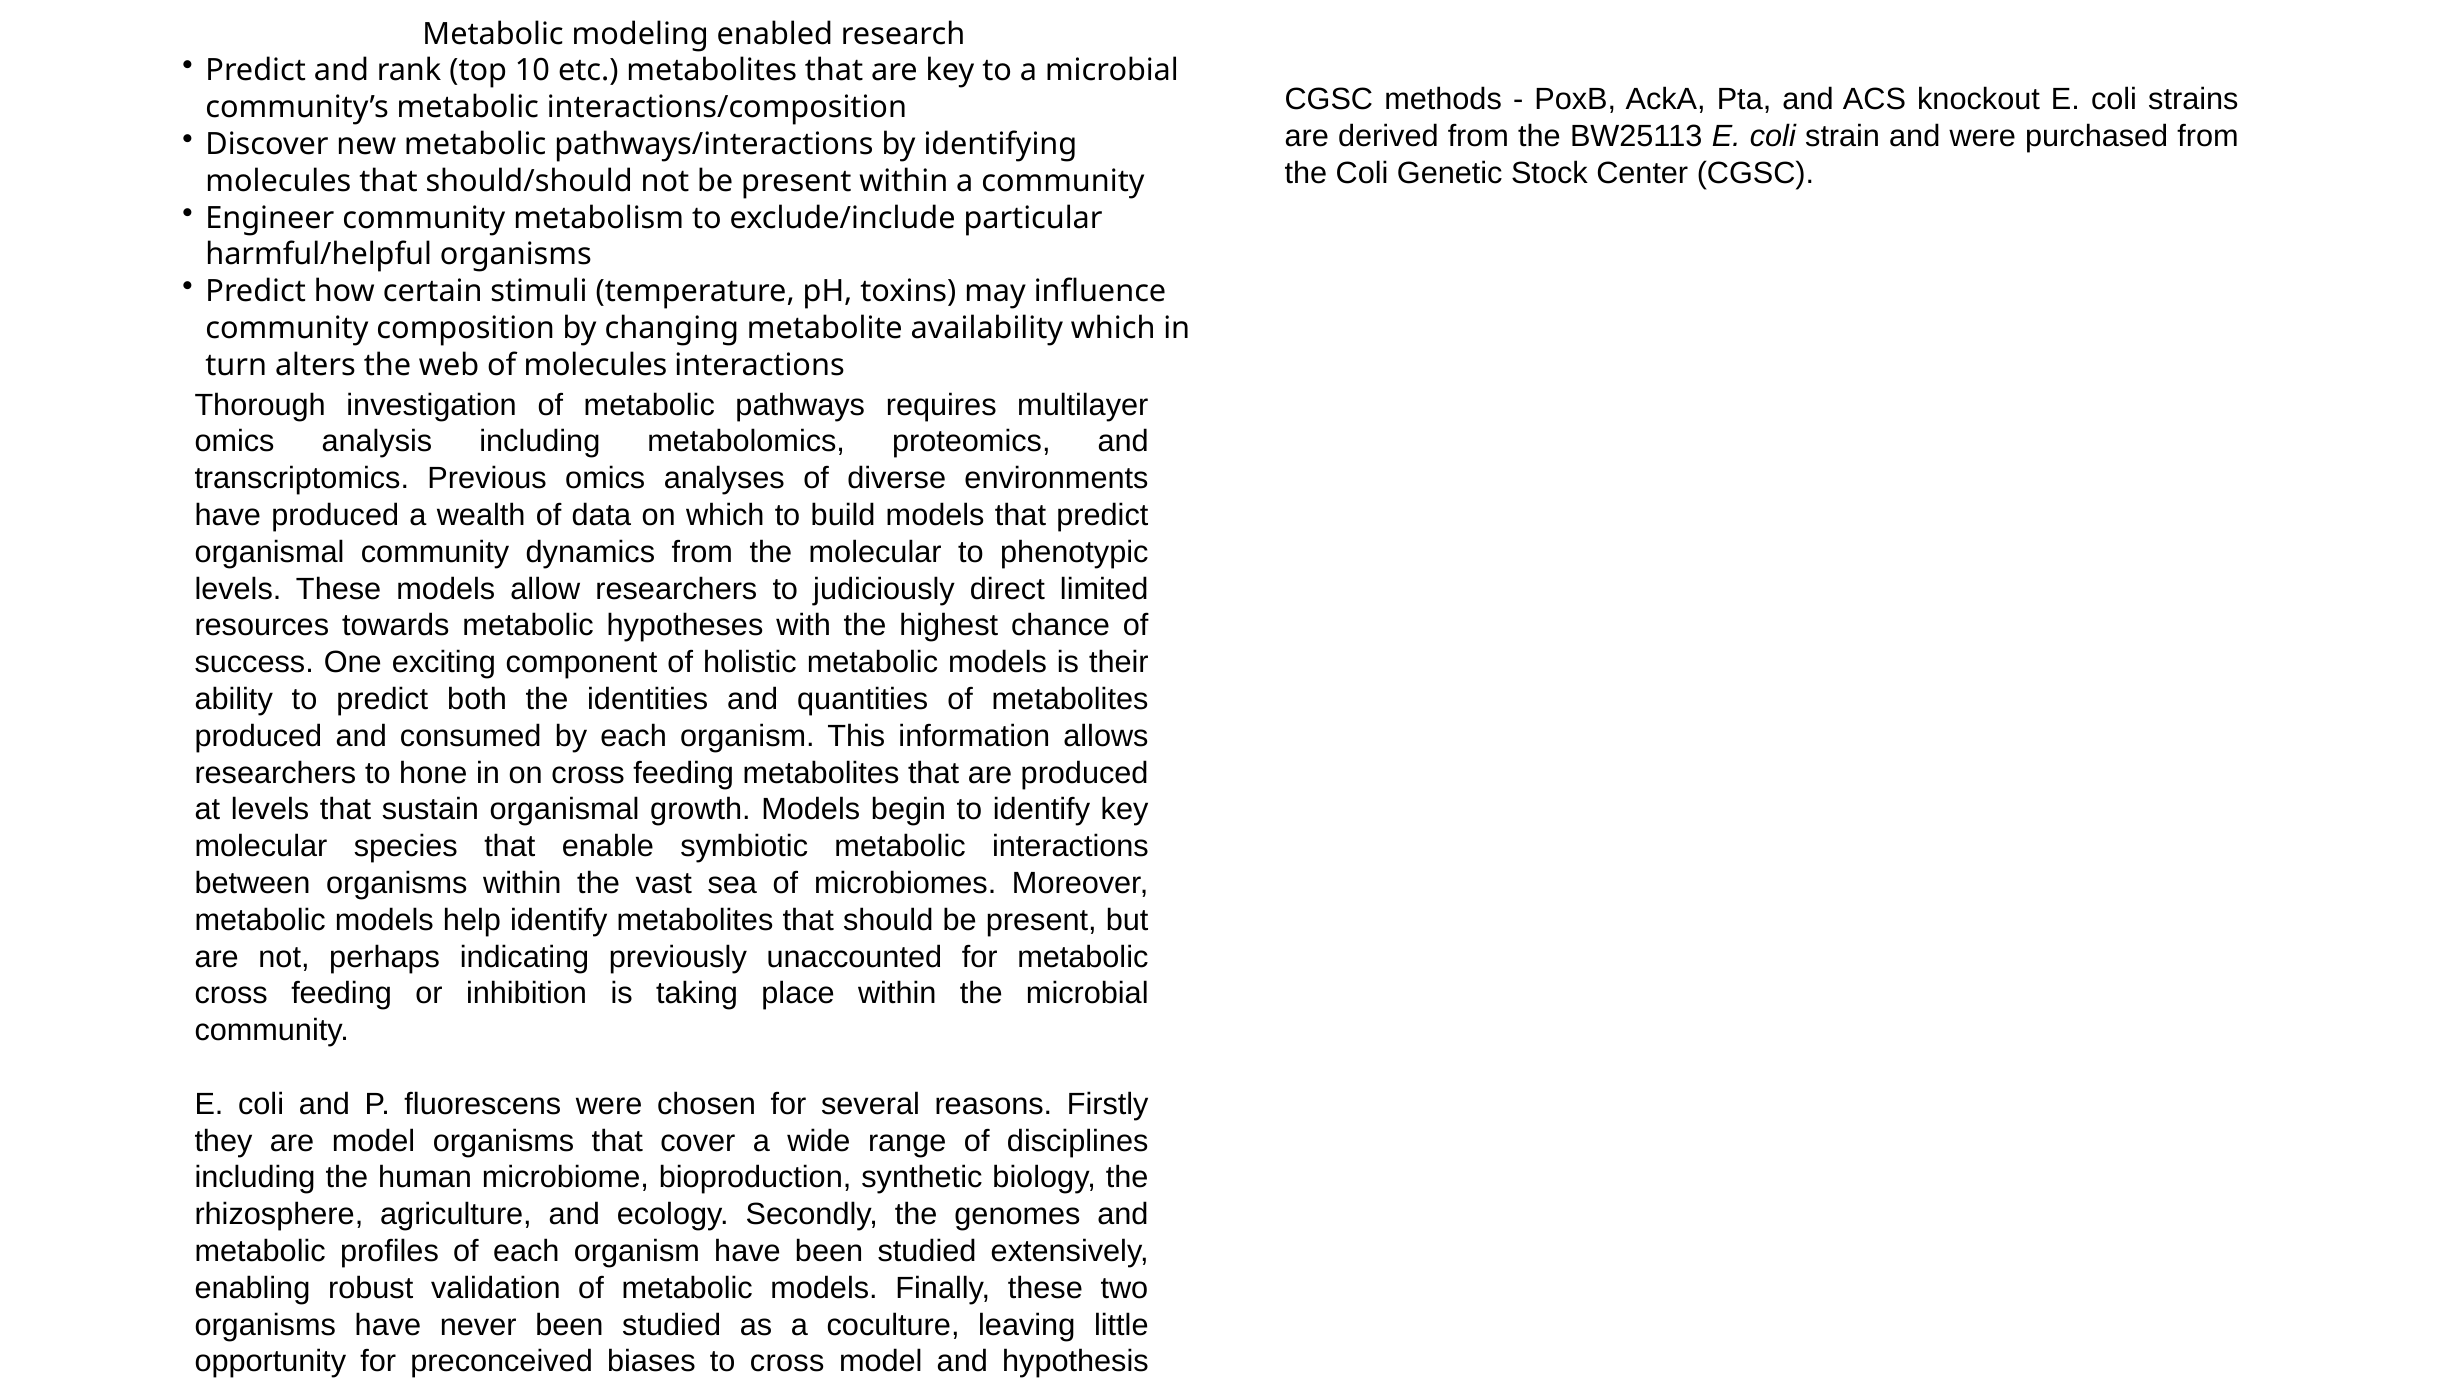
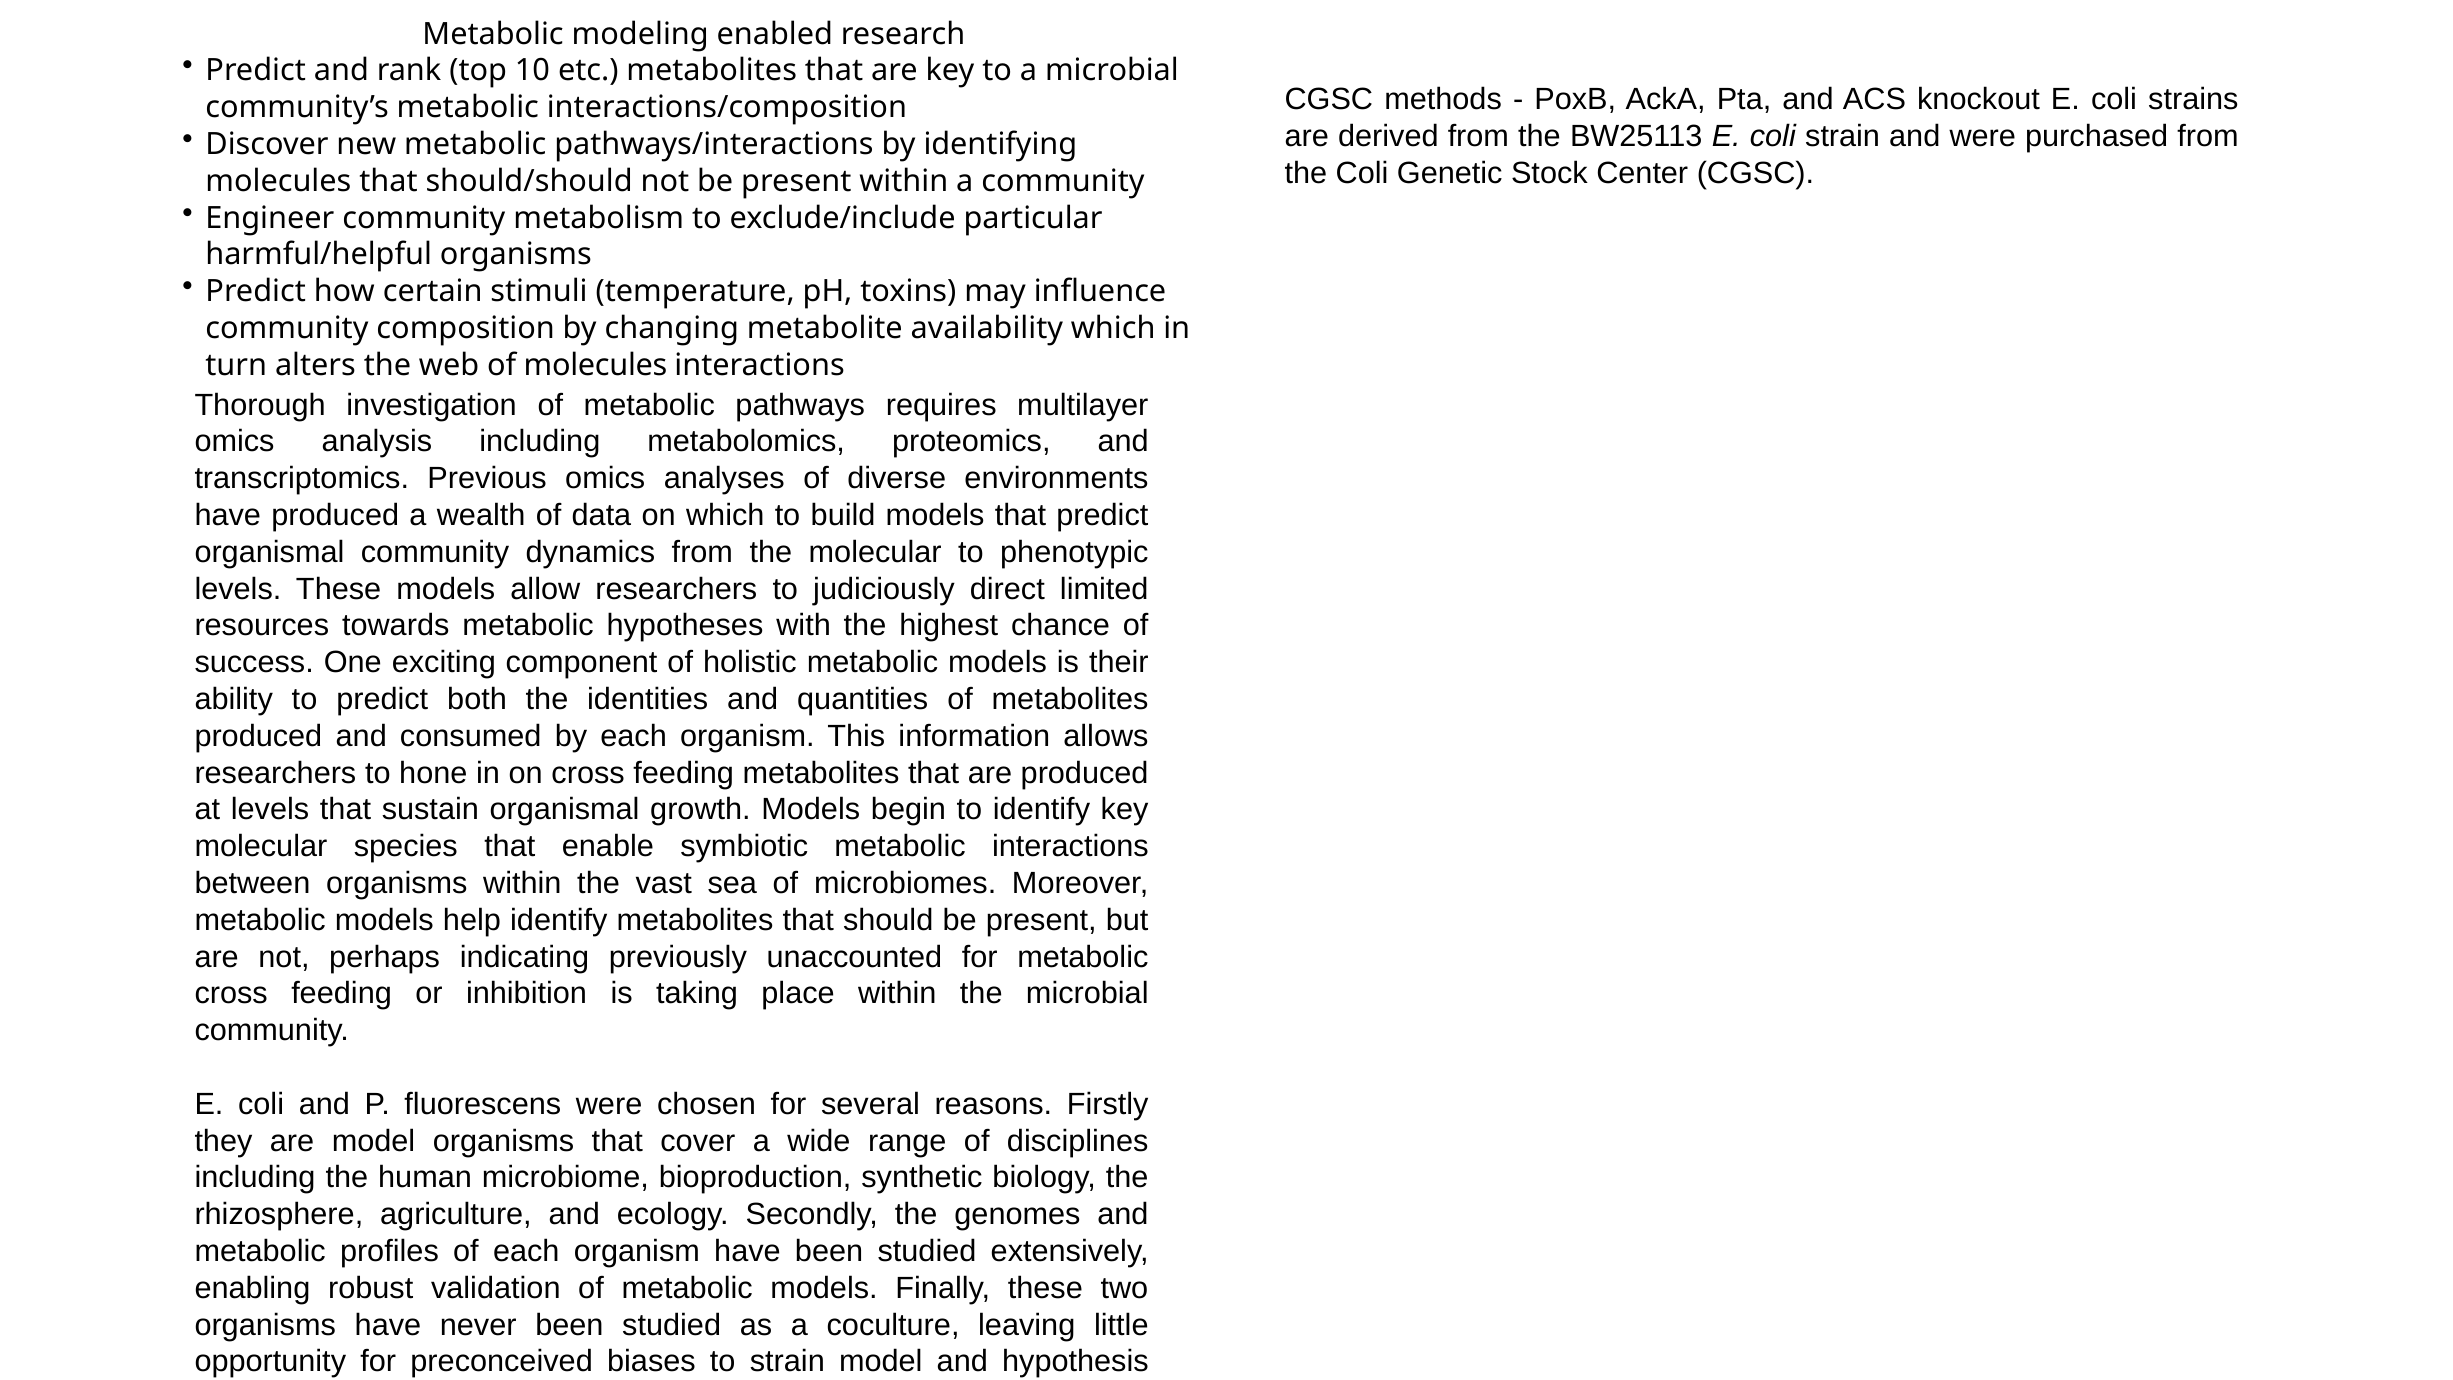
to cross: cross -> strain
